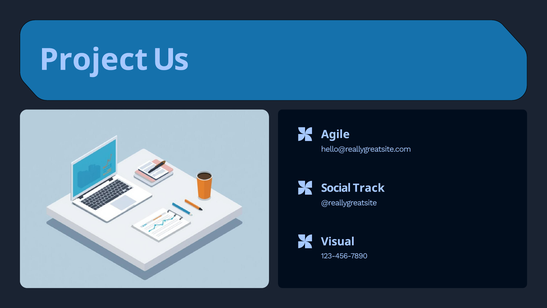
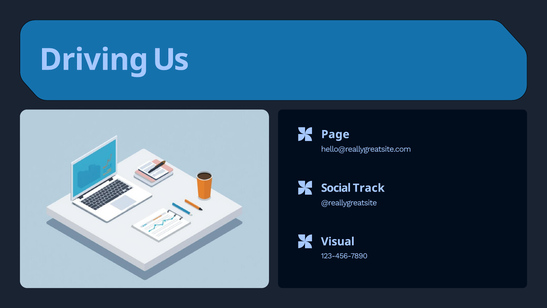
Project: Project -> Driving
Agile: Agile -> Page
